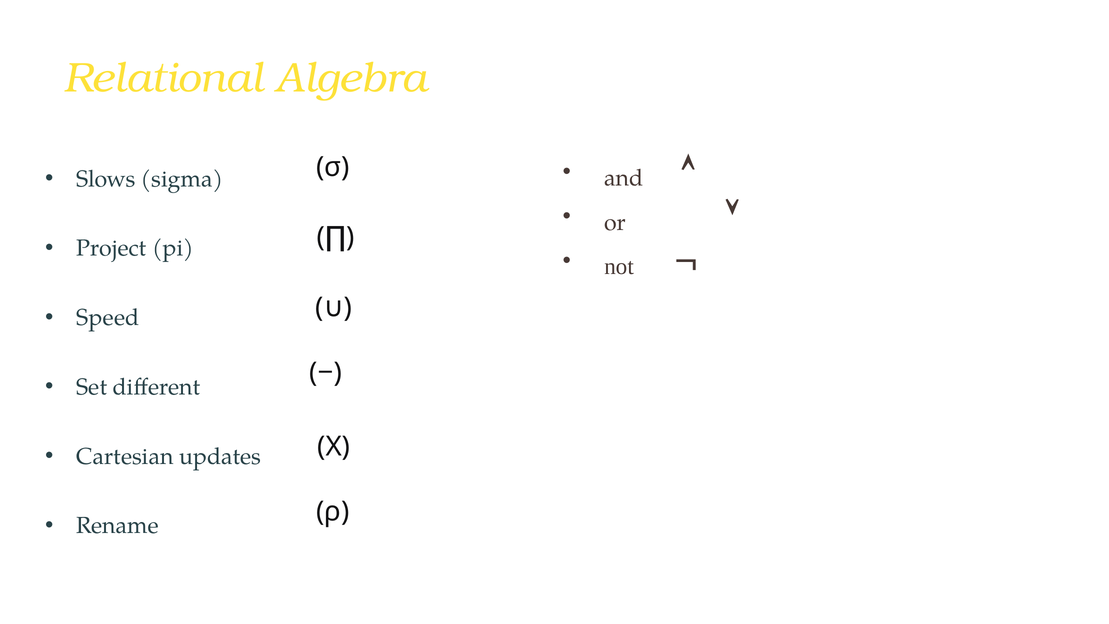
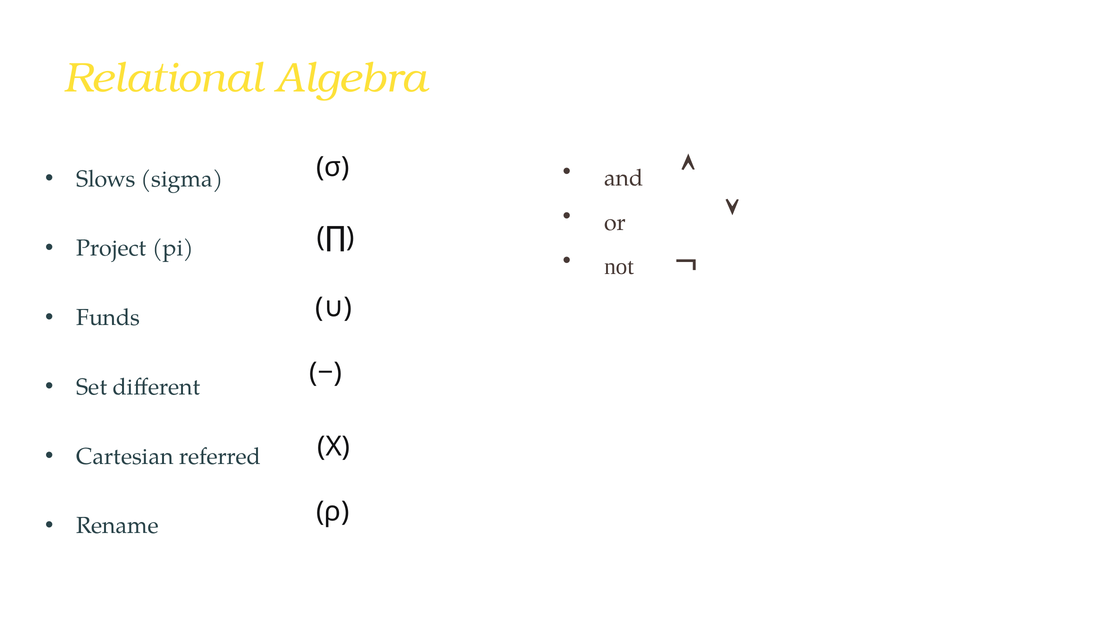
Speed: Speed -> Funds
updates: updates -> referred
